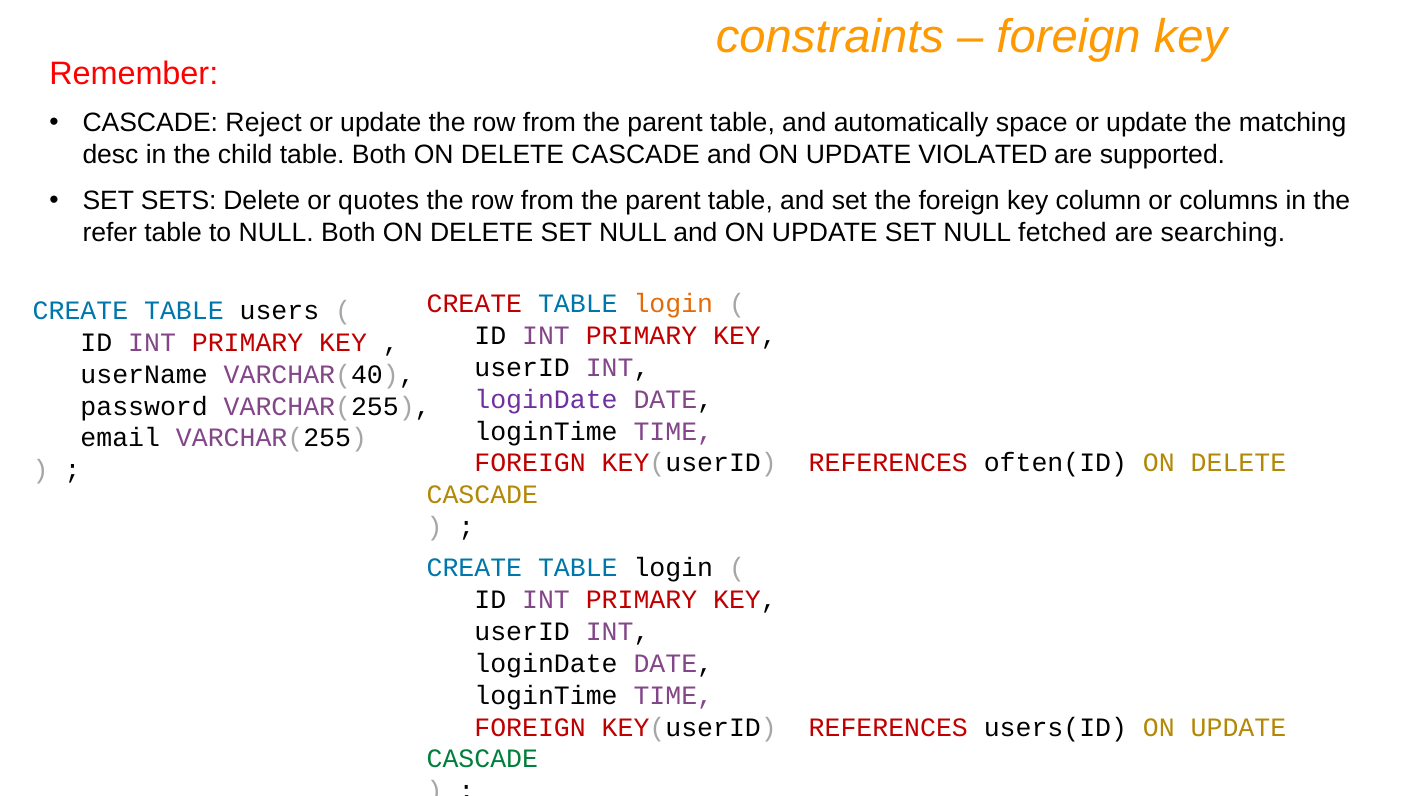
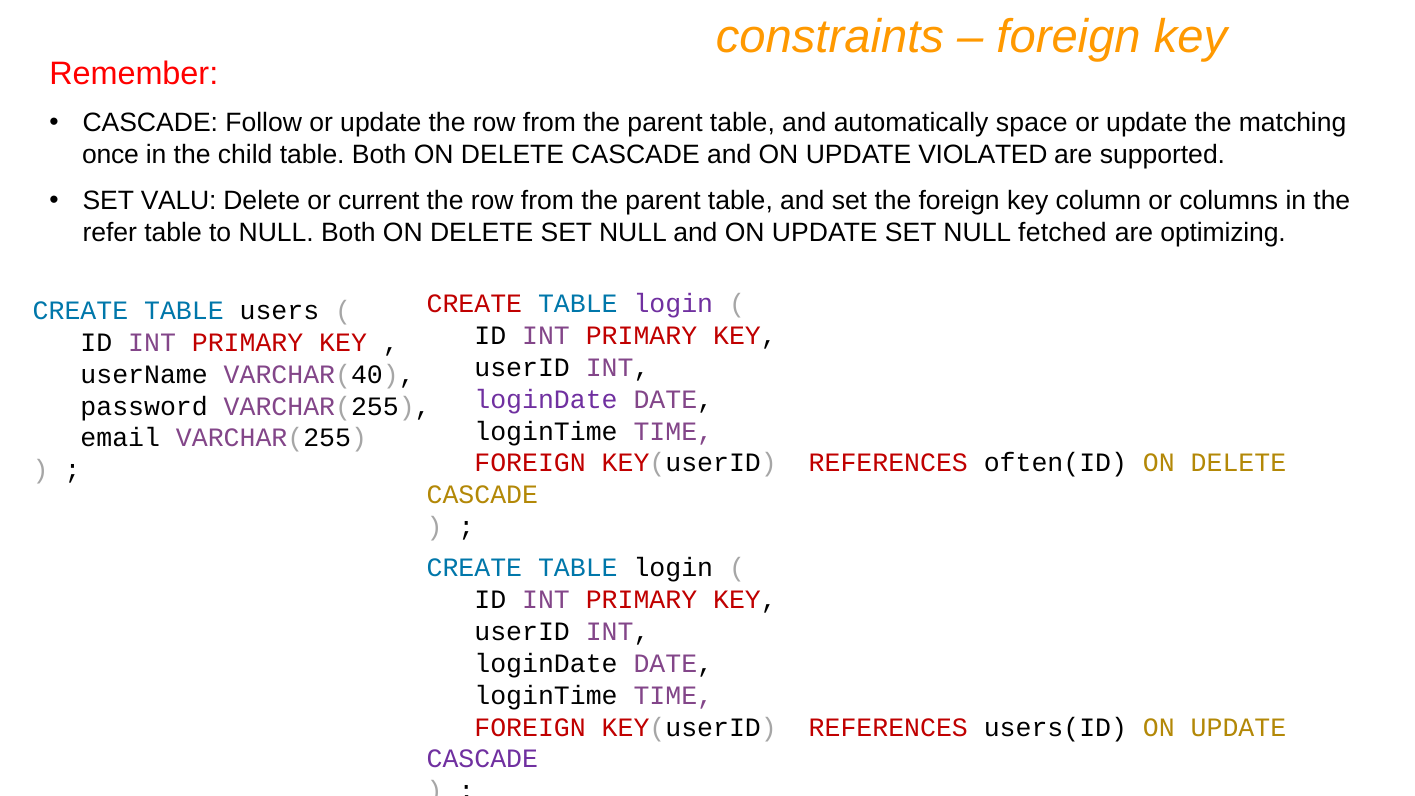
Reject: Reject -> Follow
desc: desc -> once
SETS: SETS -> VALU
quotes: quotes -> current
searching: searching -> optimizing
login at (673, 304) colour: orange -> purple
CASCADE at (482, 759) colour: green -> purple
